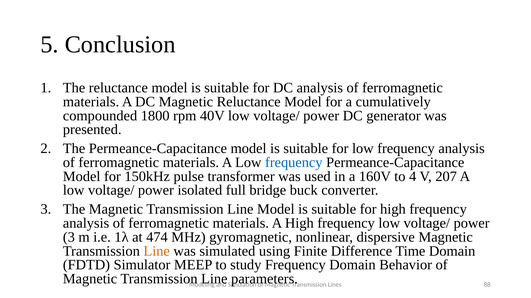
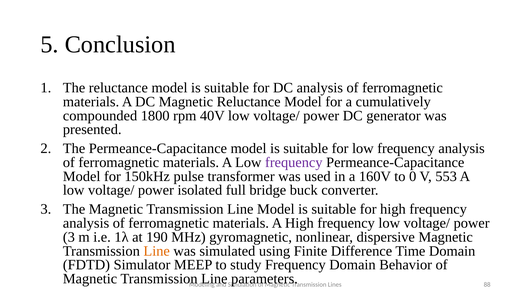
frequency at (294, 163) colour: blue -> purple
4: 4 -> 0
207: 207 -> 553
474: 474 -> 190
